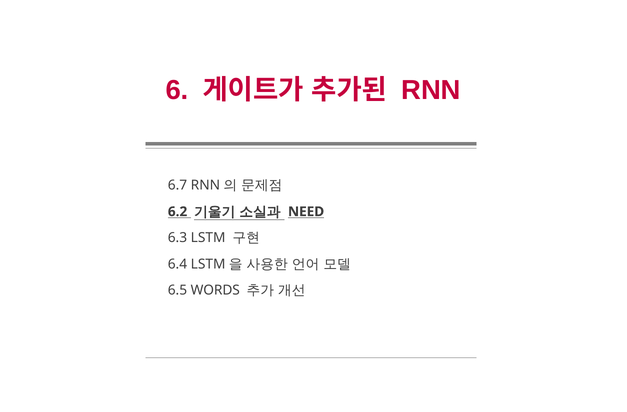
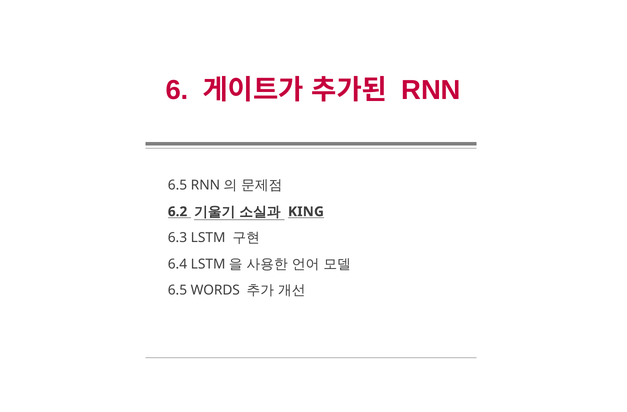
6.7 at (178, 185): 6.7 -> 6.5
NEED: NEED -> KING
